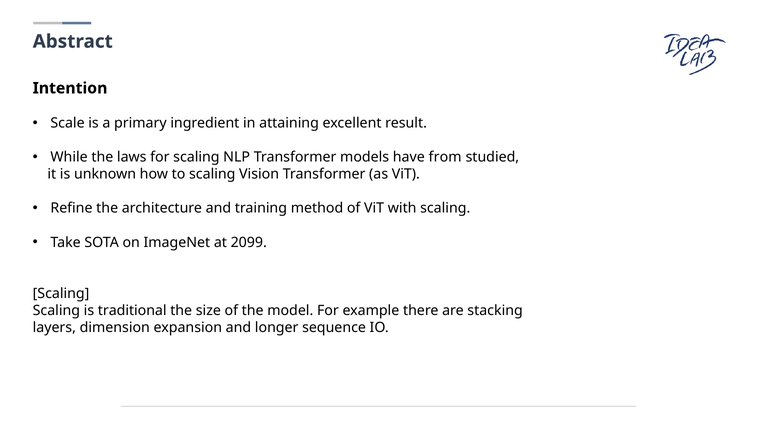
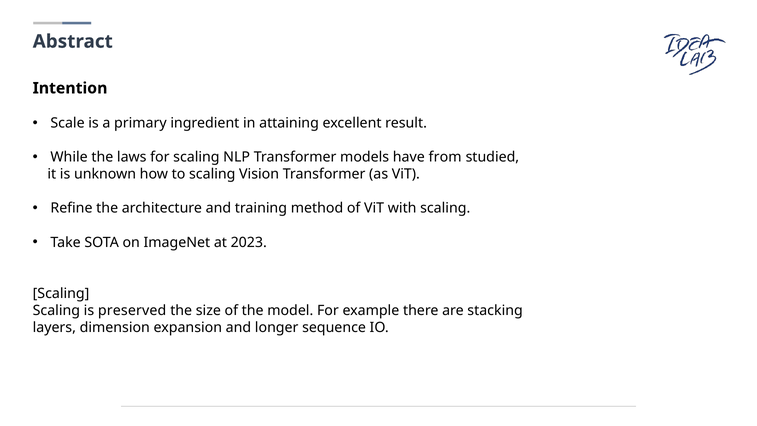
2099: 2099 -> 2023
traditional: traditional -> preserved
